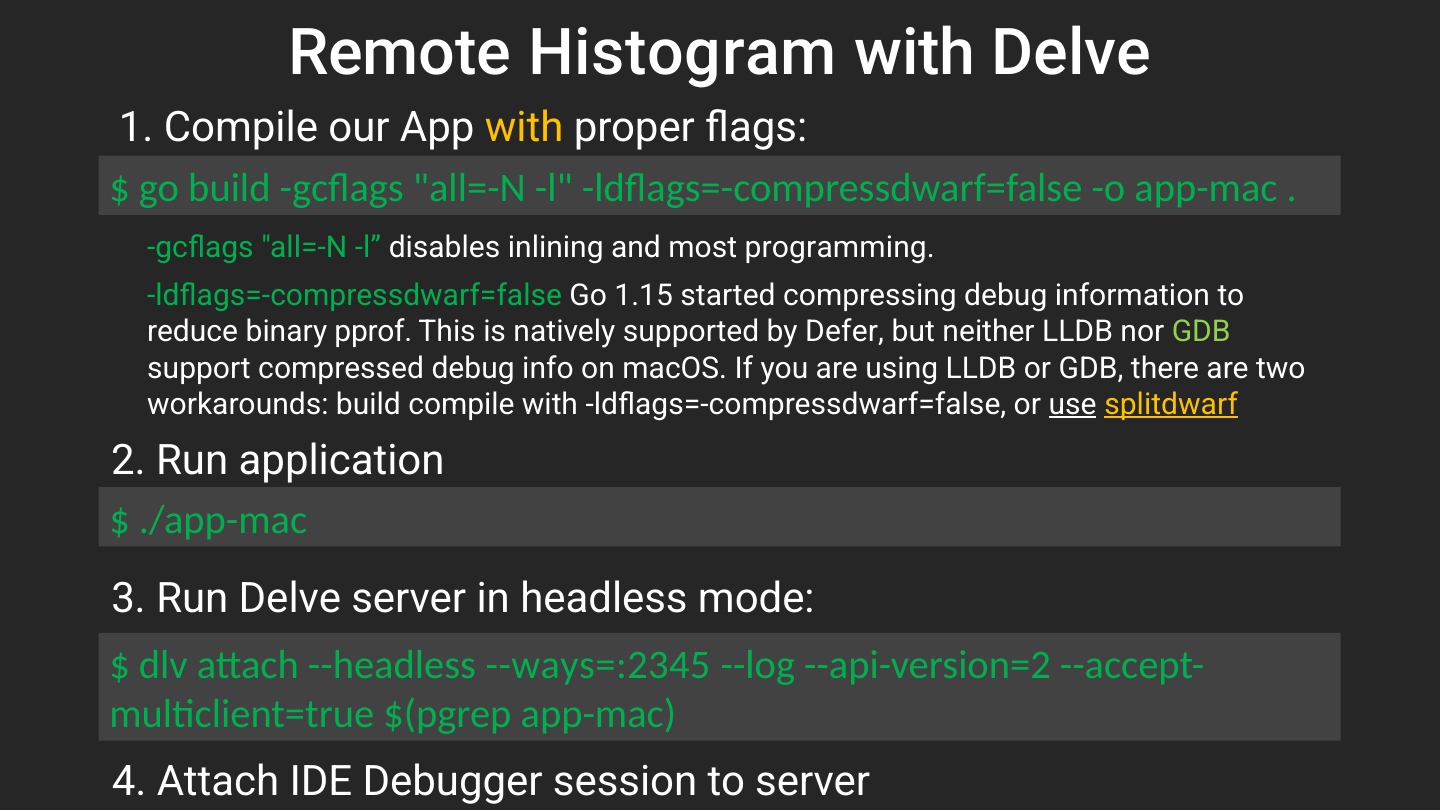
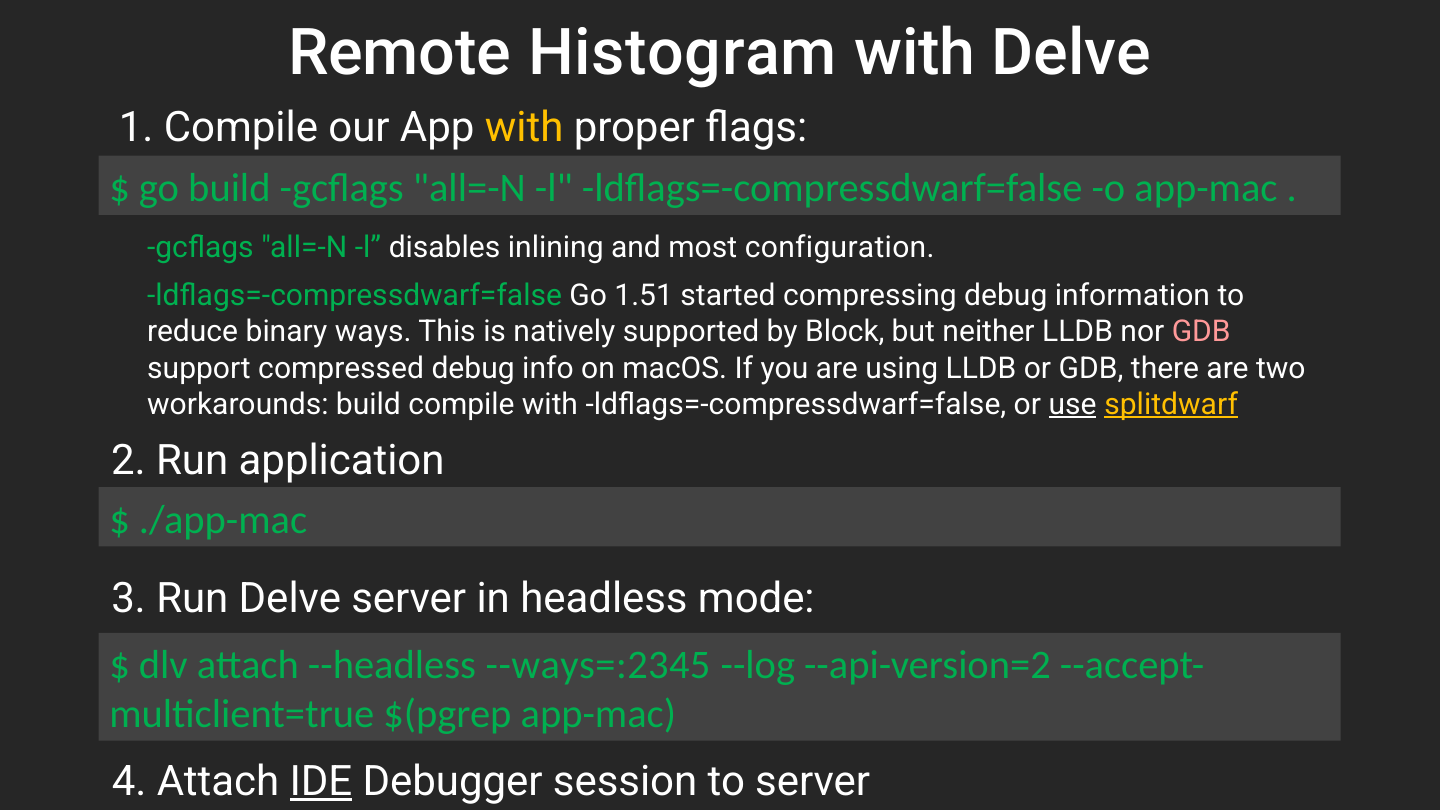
programming: programming -> configuration
1.15: 1.15 -> 1.51
pprof: pprof -> ways
Defer: Defer -> Block
GDB at (1201, 332) colour: light green -> pink
IDE underline: none -> present
